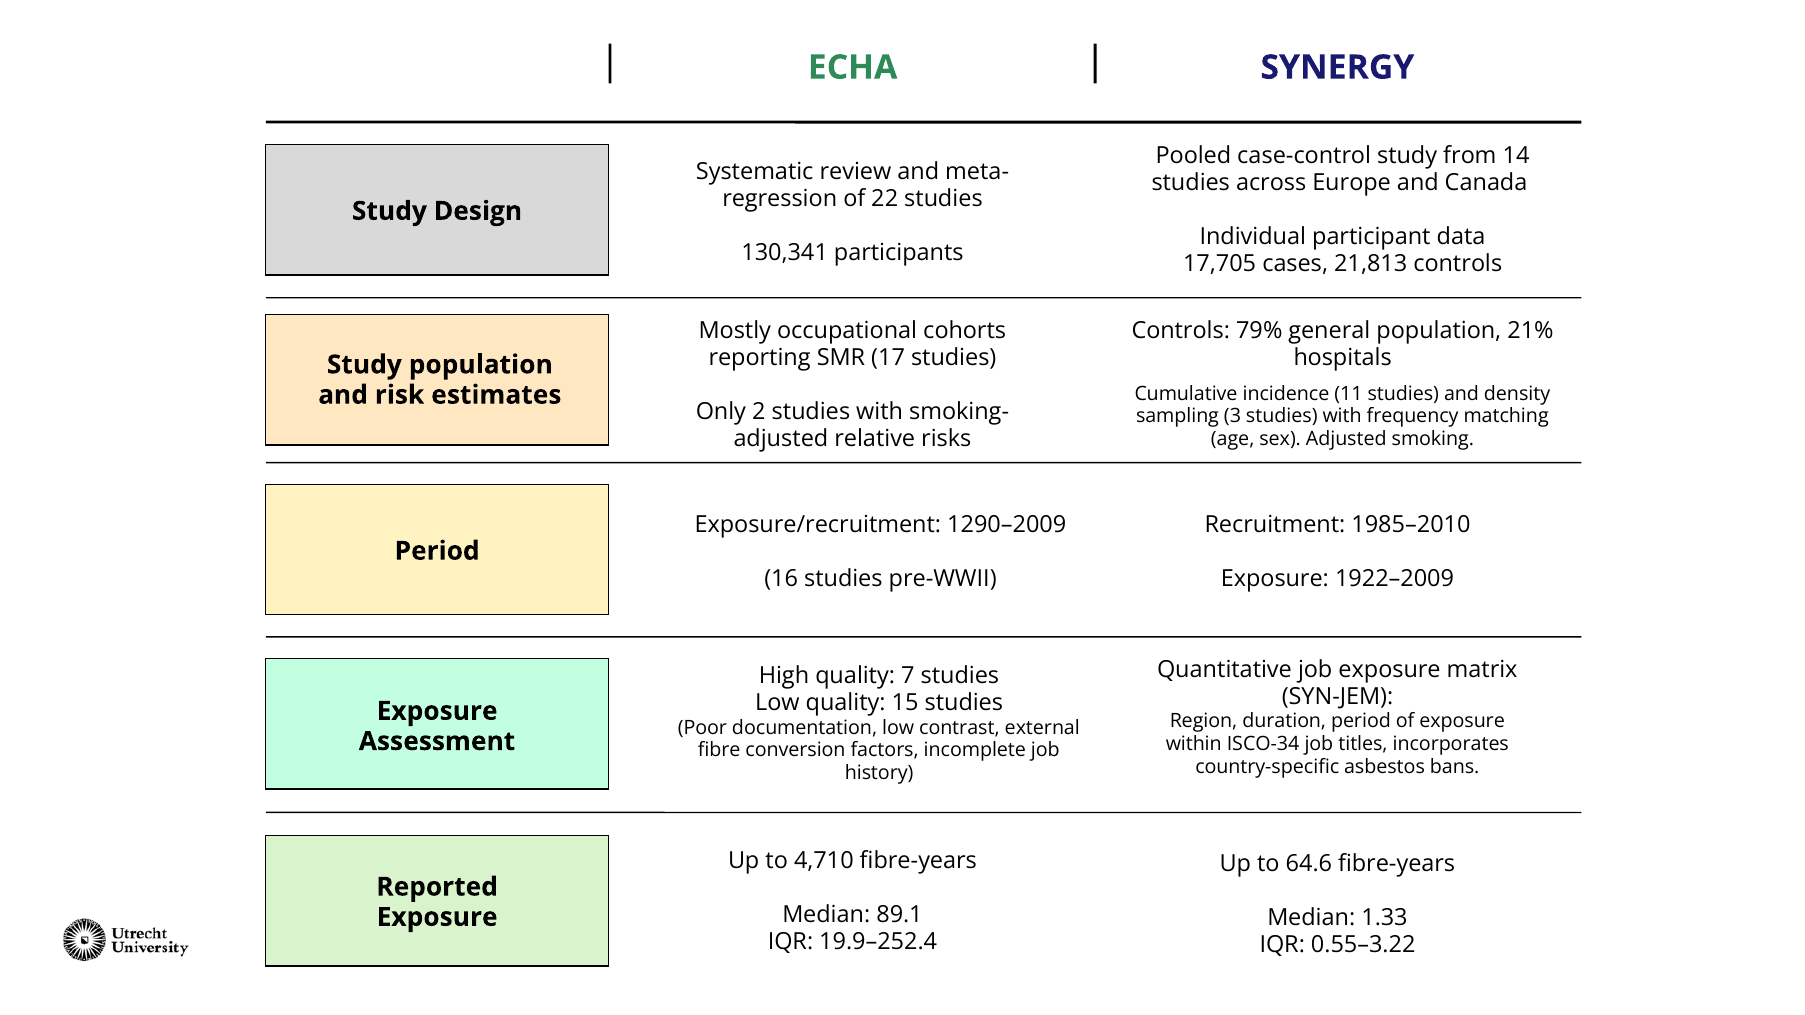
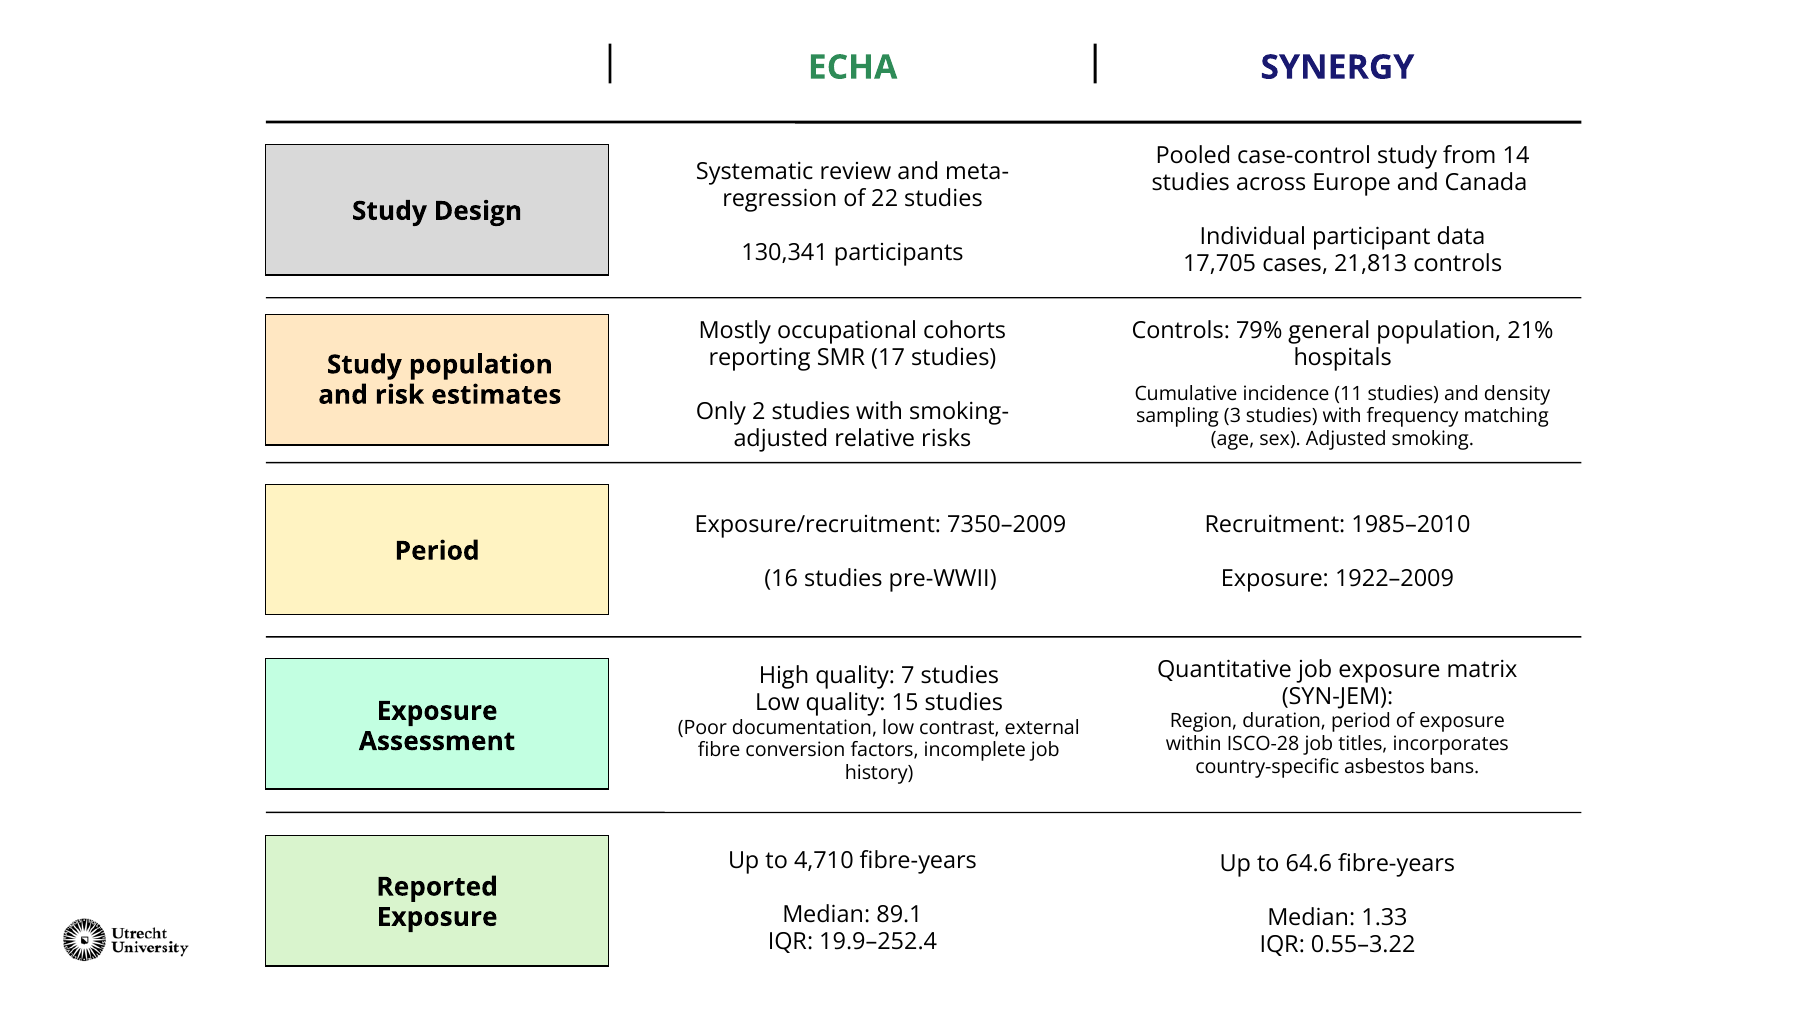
1290–2009: 1290–2009 -> 7350–2009
ISCO-34: ISCO-34 -> ISCO-28
